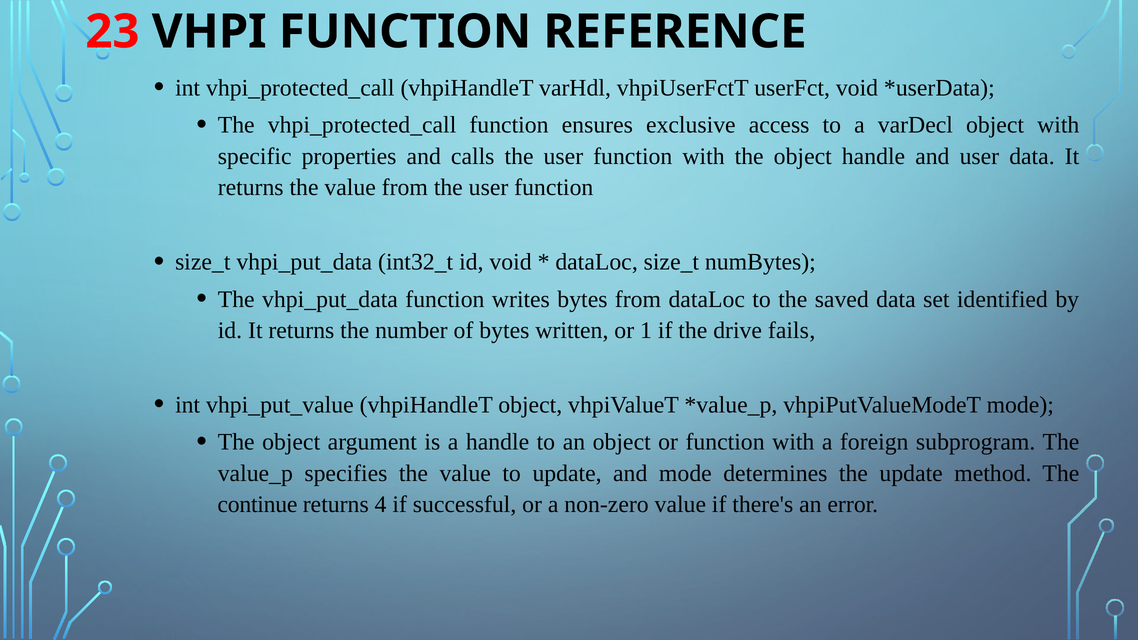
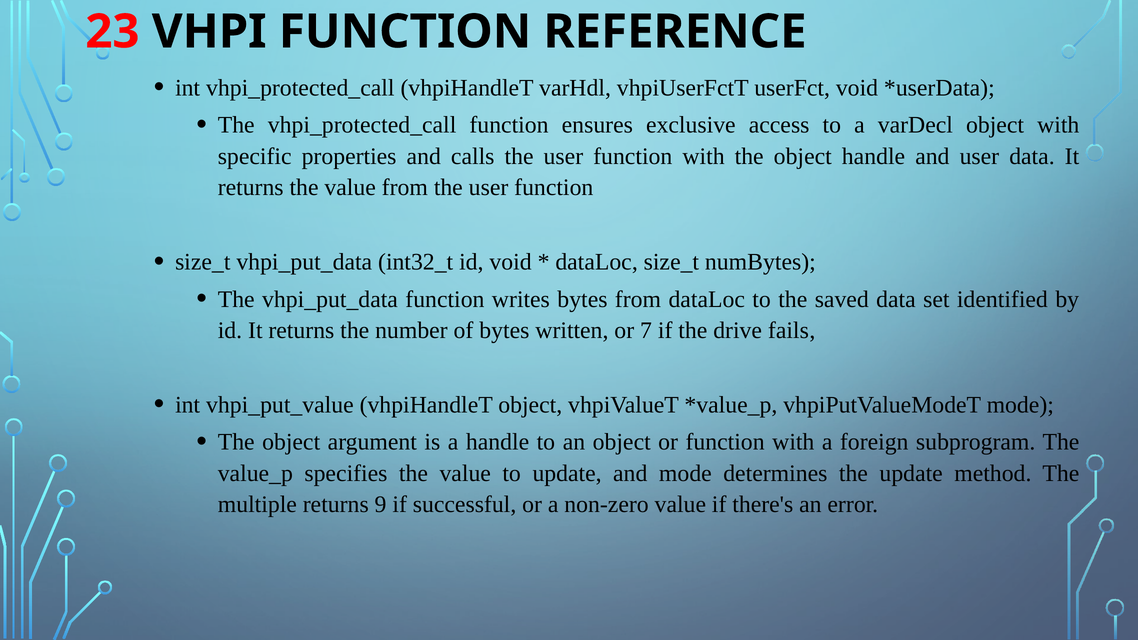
1: 1 -> 7
continue: continue -> multiple
4: 4 -> 9
